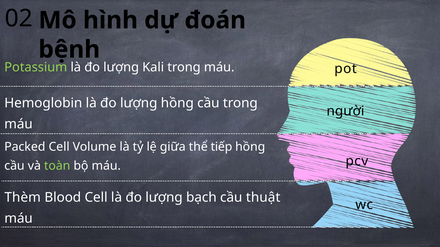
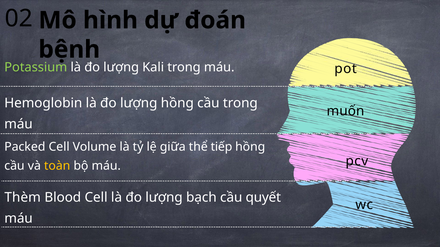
người: người -> muốn
toàn colour: light green -> yellow
thuật: thuật -> quyết
